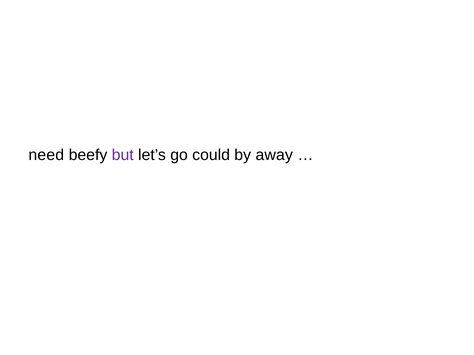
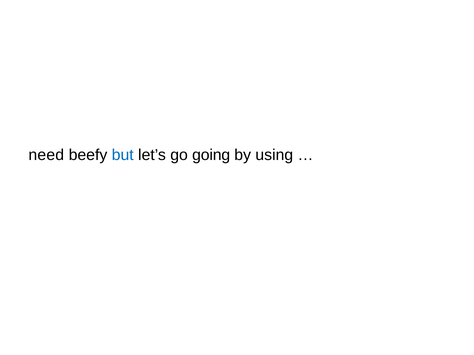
but colour: purple -> blue
could: could -> going
away: away -> using
